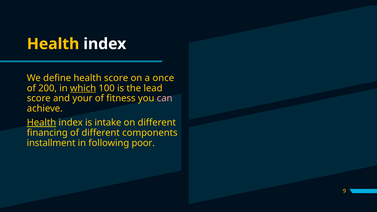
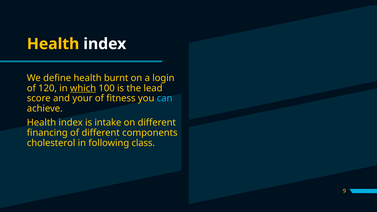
health score: score -> burnt
once: once -> login
200: 200 -> 120
can colour: pink -> light blue
Health at (41, 123) underline: present -> none
installment: installment -> cholesterol
poor: poor -> class
